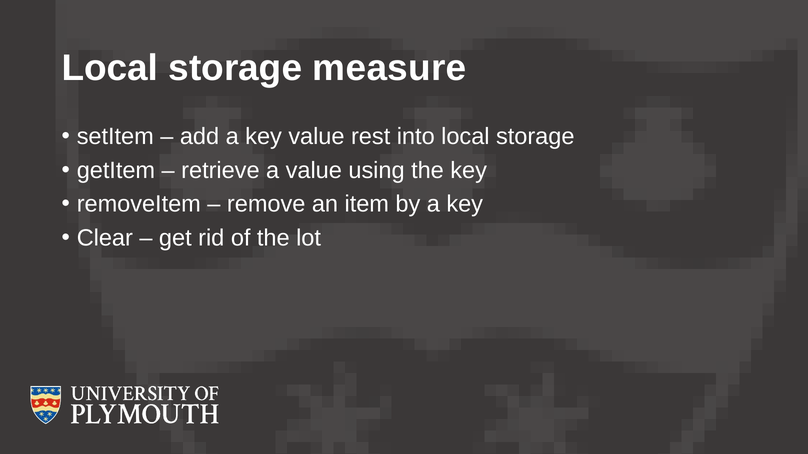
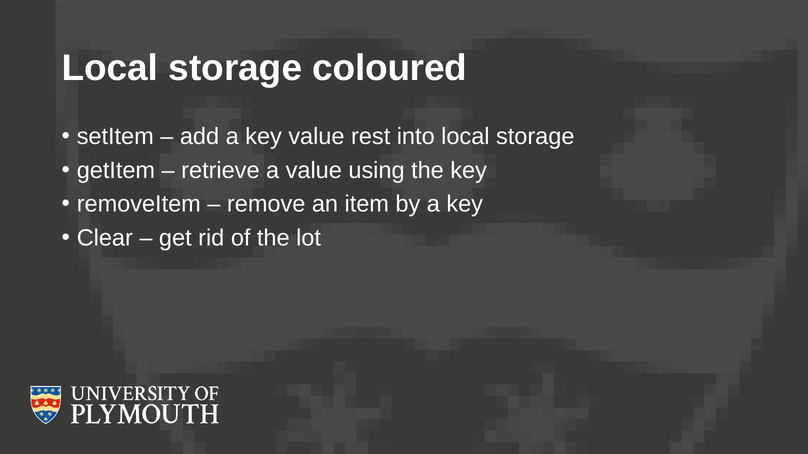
measure: measure -> coloured
